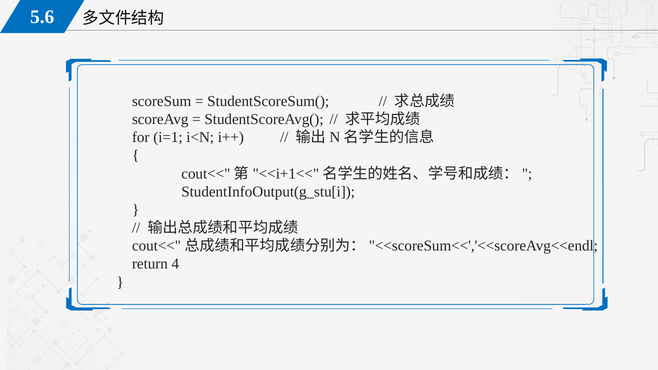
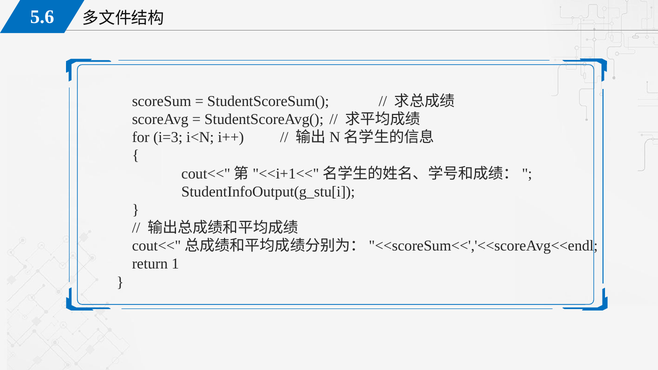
i=1: i=1 -> i=3
4: 4 -> 1
